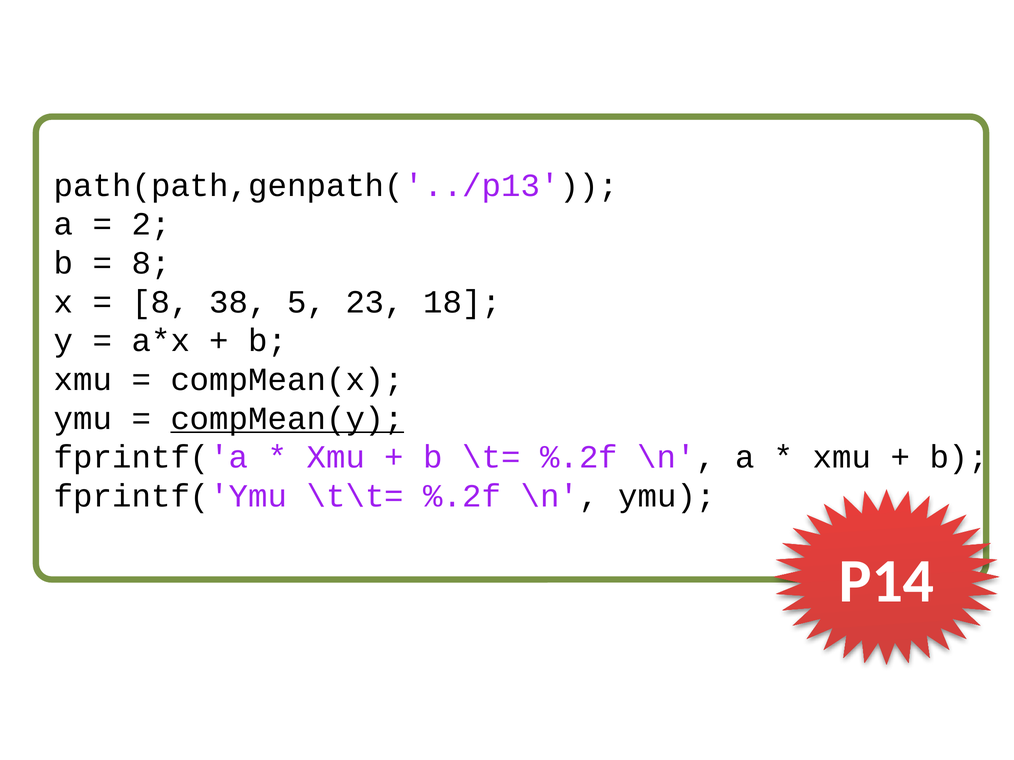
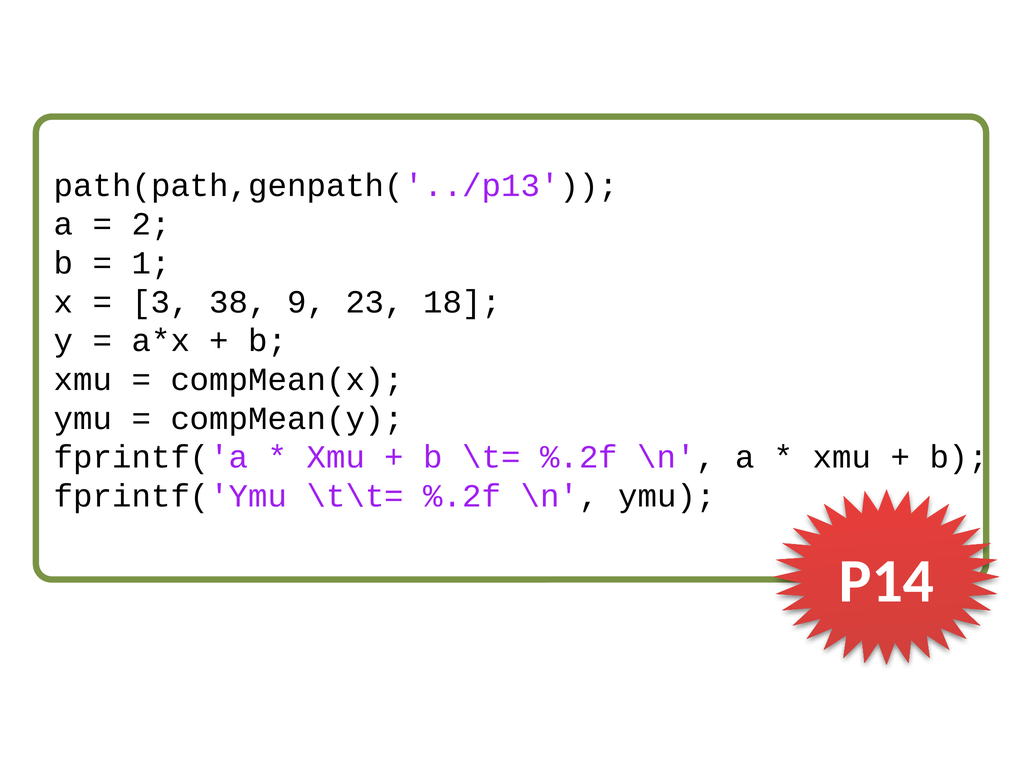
8 at (151, 263): 8 -> 1
8 at (161, 302): 8 -> 3
5: 5 -> 9
compMean(y underline: present -> none
